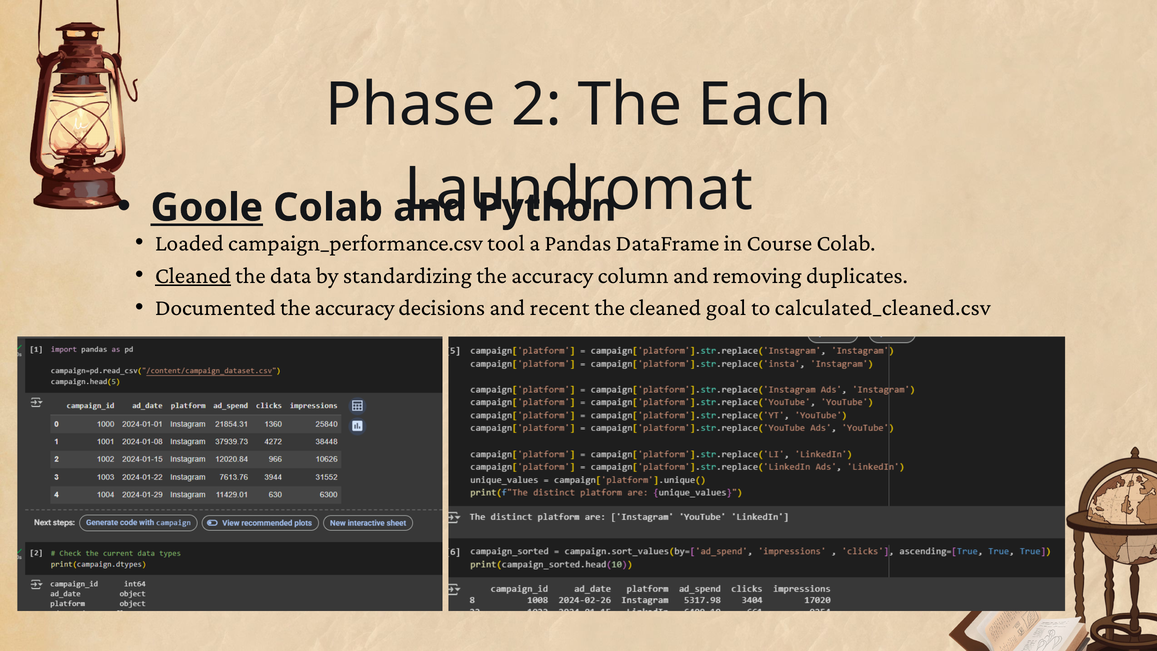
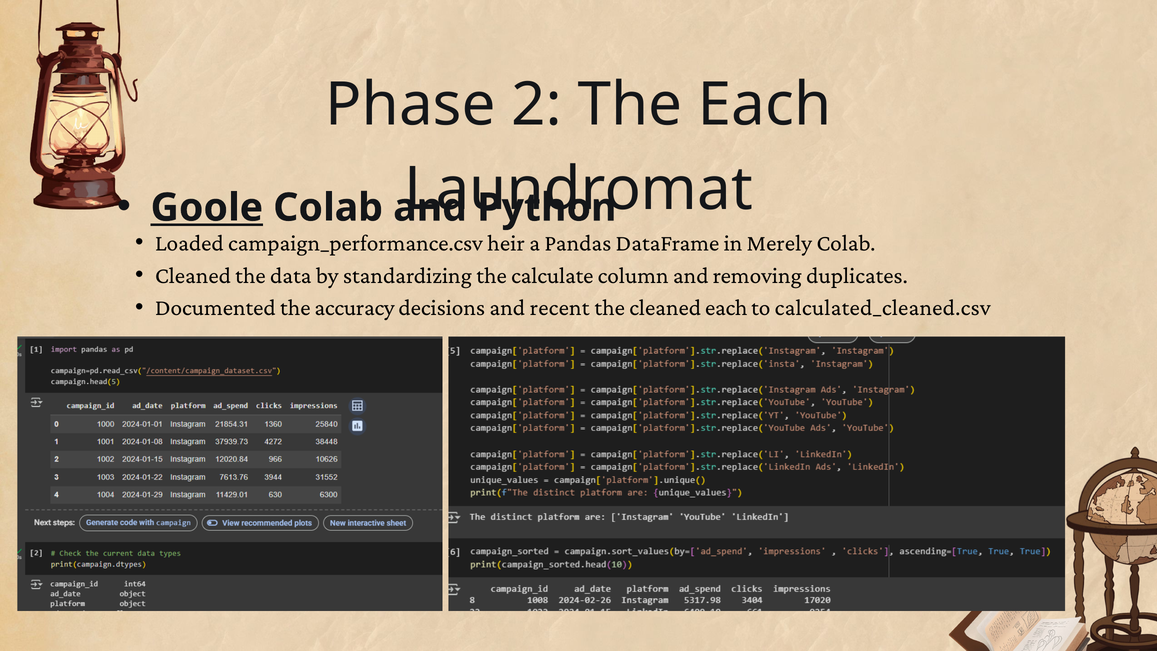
tool: tool -> heir
Course: Course -> Merely
Cleaned at (193, 275) underline: present -> none
standardizing the accuracy: accuracy -> calculate
cleaned goal: goal -> each
